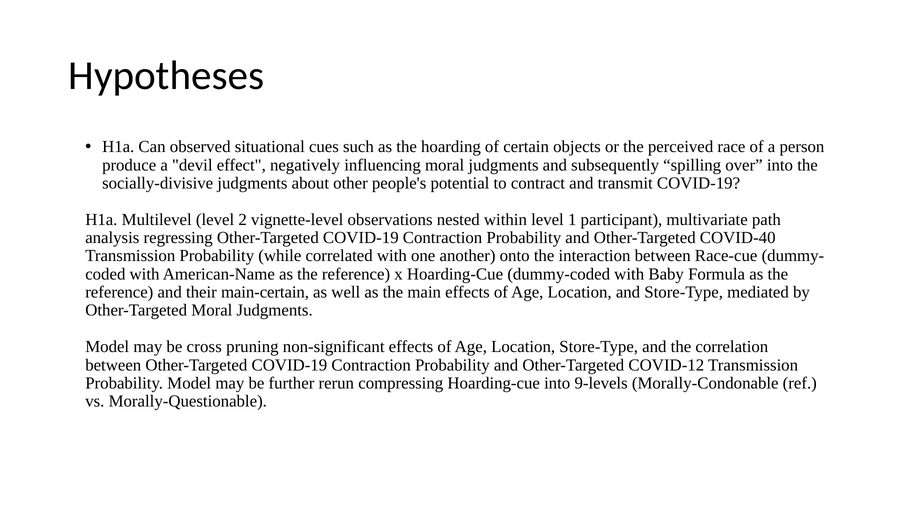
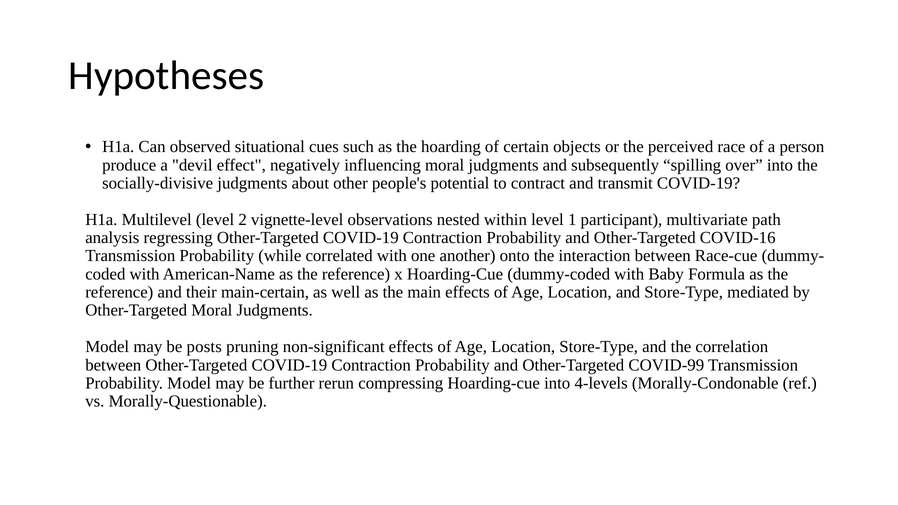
COVID-40: COVID-40 -> COVID-16
cross: cross -> posts
COVID-12: COVID-12 -> COVID-99
9-levels: 9-levels -> 4-levels
